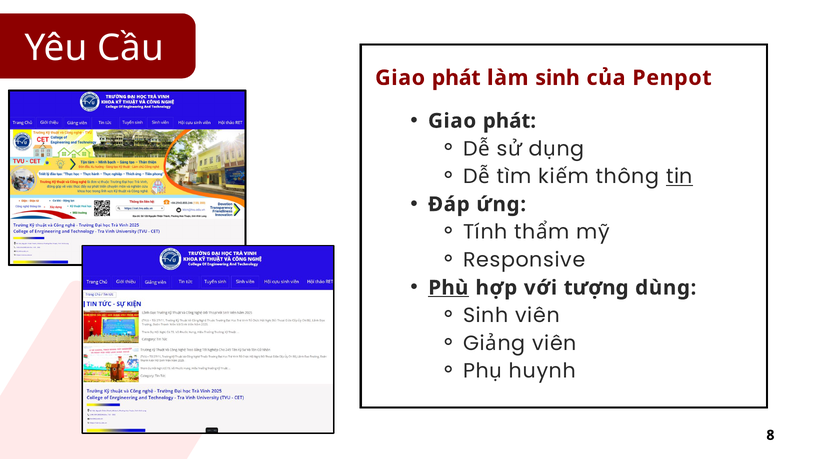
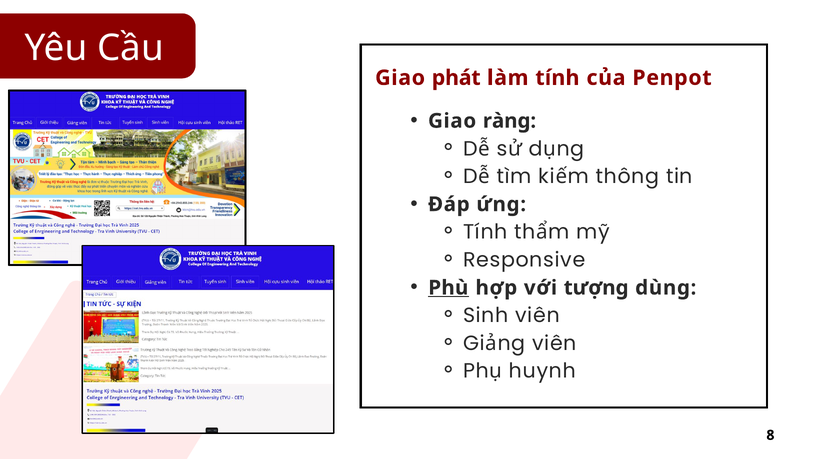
làm sinh: sinh -> tính
phát at (509, 121): phát -> ràng
tin underline: present -> none
